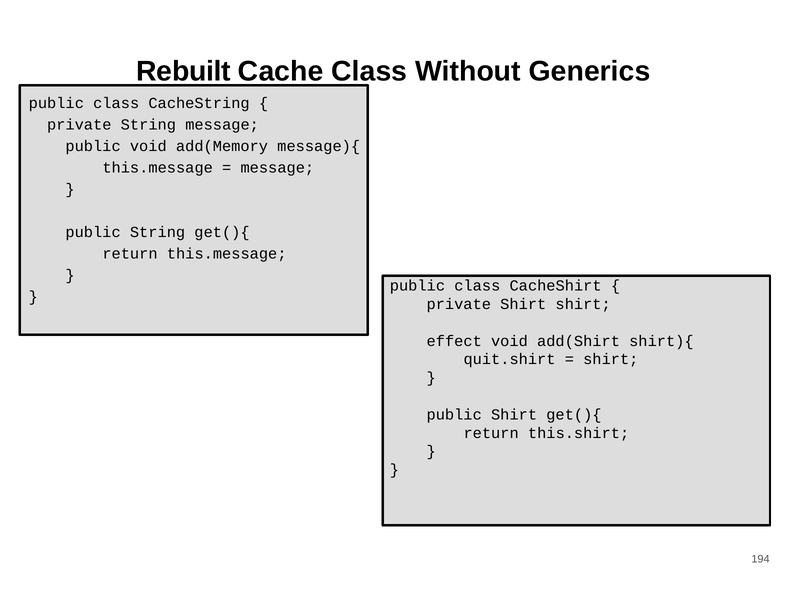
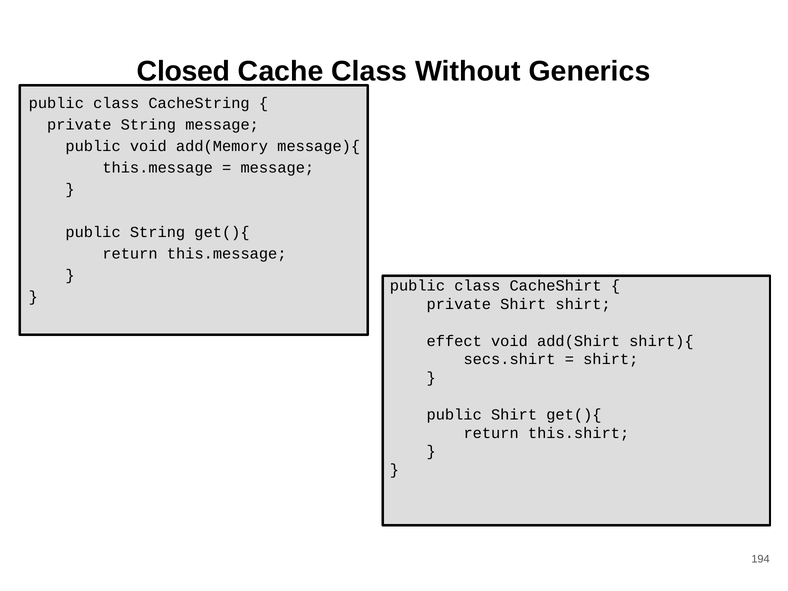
Rebuilt: Rebuilt -> Closed
quit.shirt: quit.shirt -> secs.shirt
